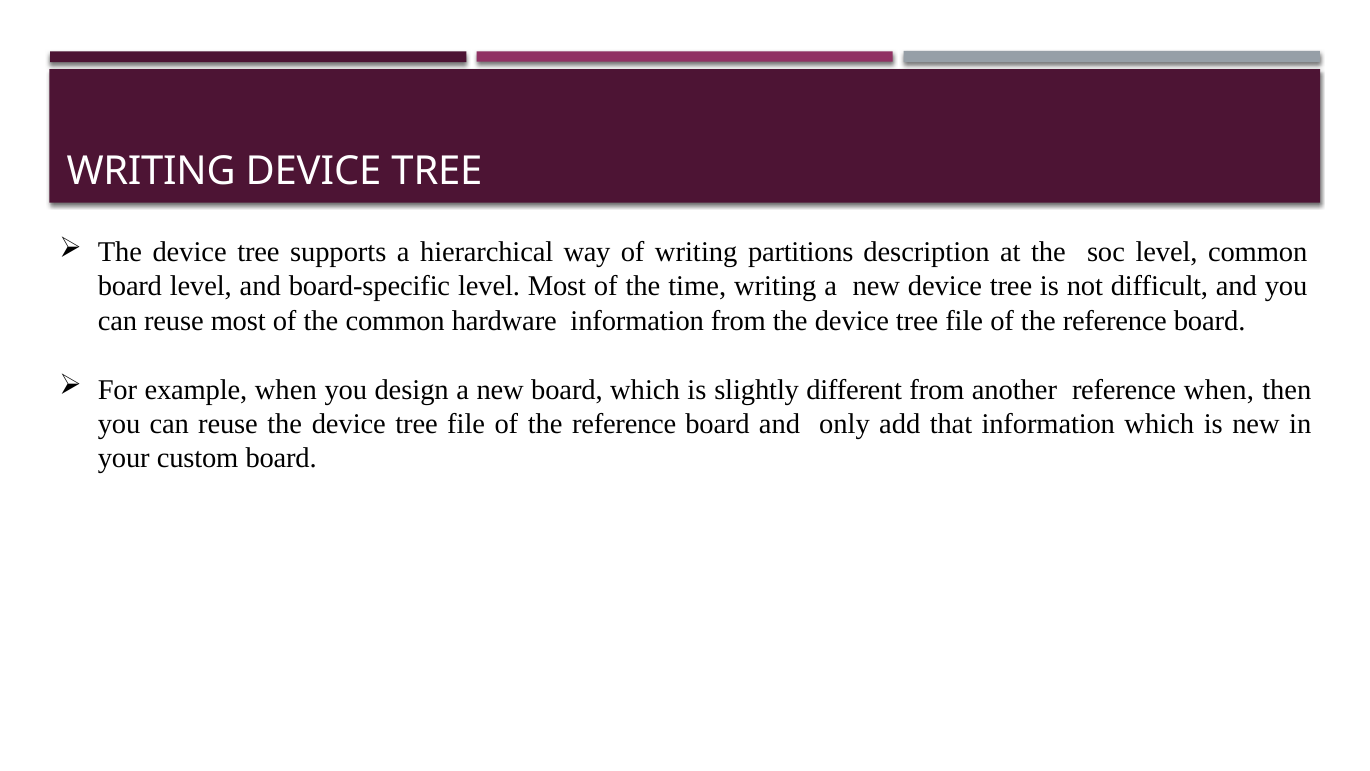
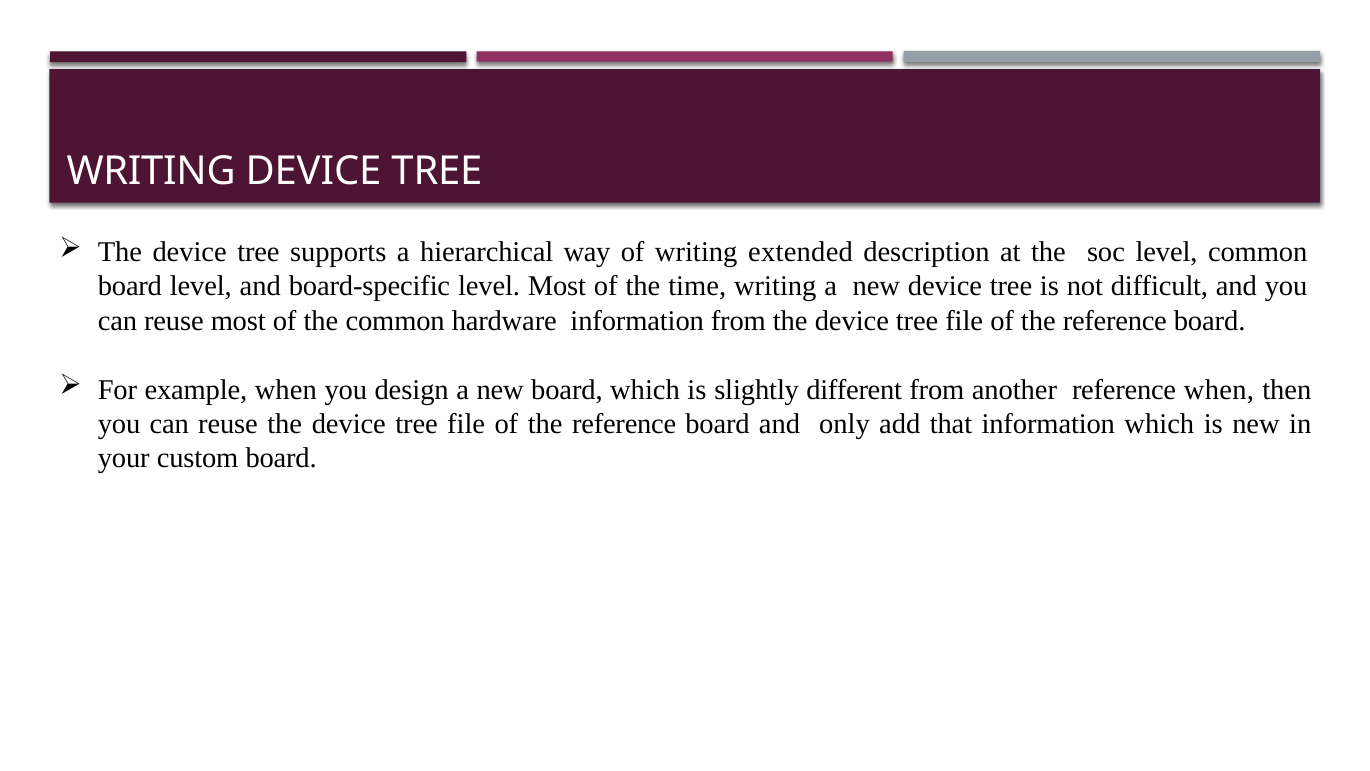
partitions: partitions -> extended
